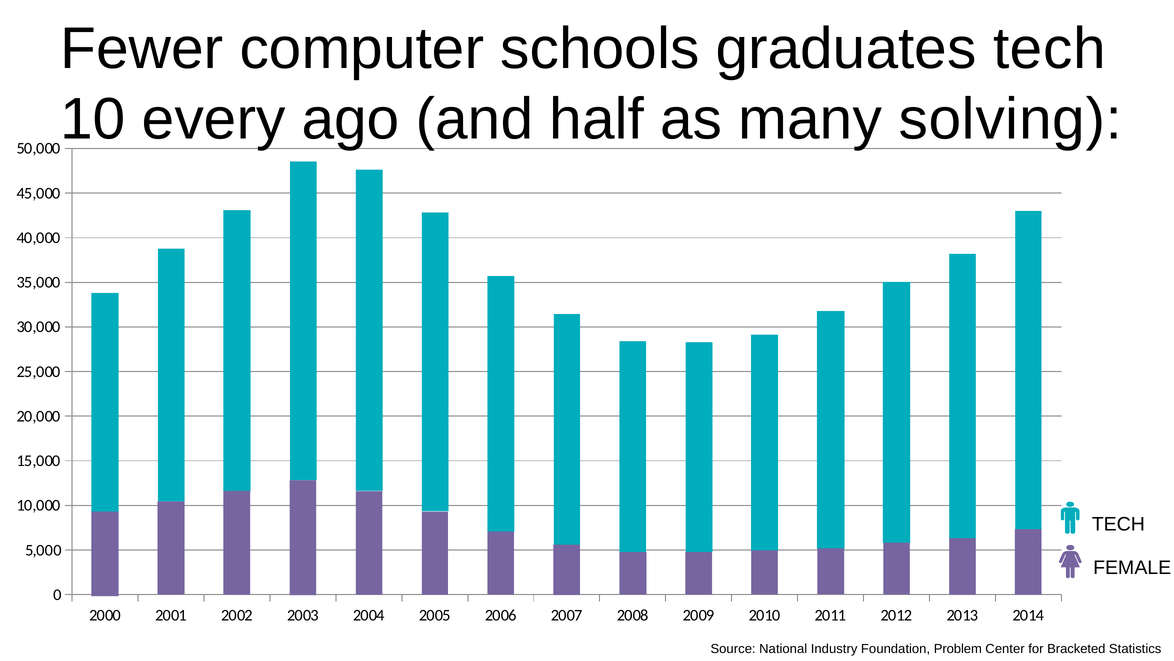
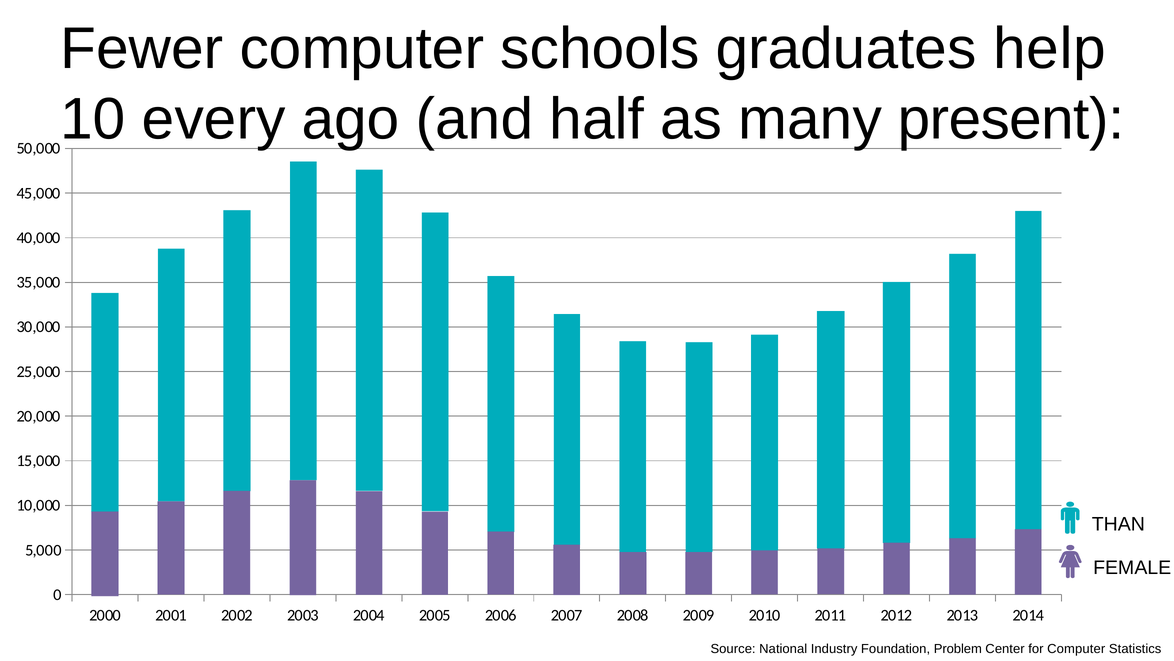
graduates tech: tech -> help
solving: solving -> present
TECH at (1118, 524): TECH -> THAN
for Bracketed: Bracketed -> Computer
